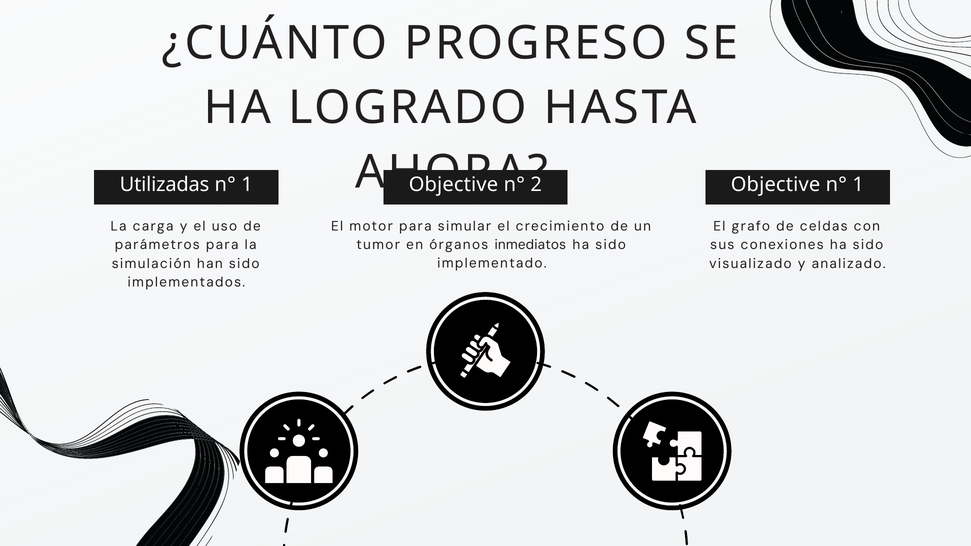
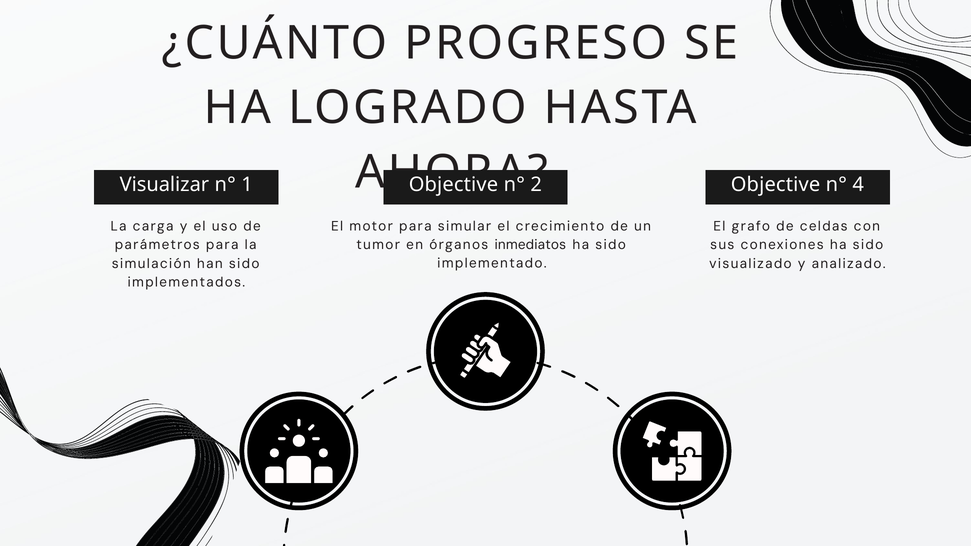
Utilizadas: Utilizadas -> Visualizar
Objective n° 1: 1 -> 4
